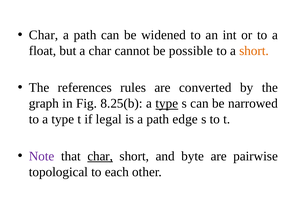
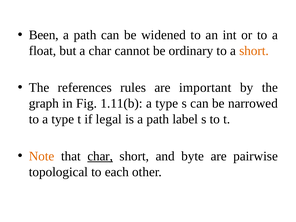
Char at (44, 35): Char -> Been
possible: possible -> ordinary
converted: converted -> important
8.25(b: 8.25(b -> 1.11(b
type at (167, 103) underline: present -> none
edge: edge -> label
Note colour: purple -> orange
